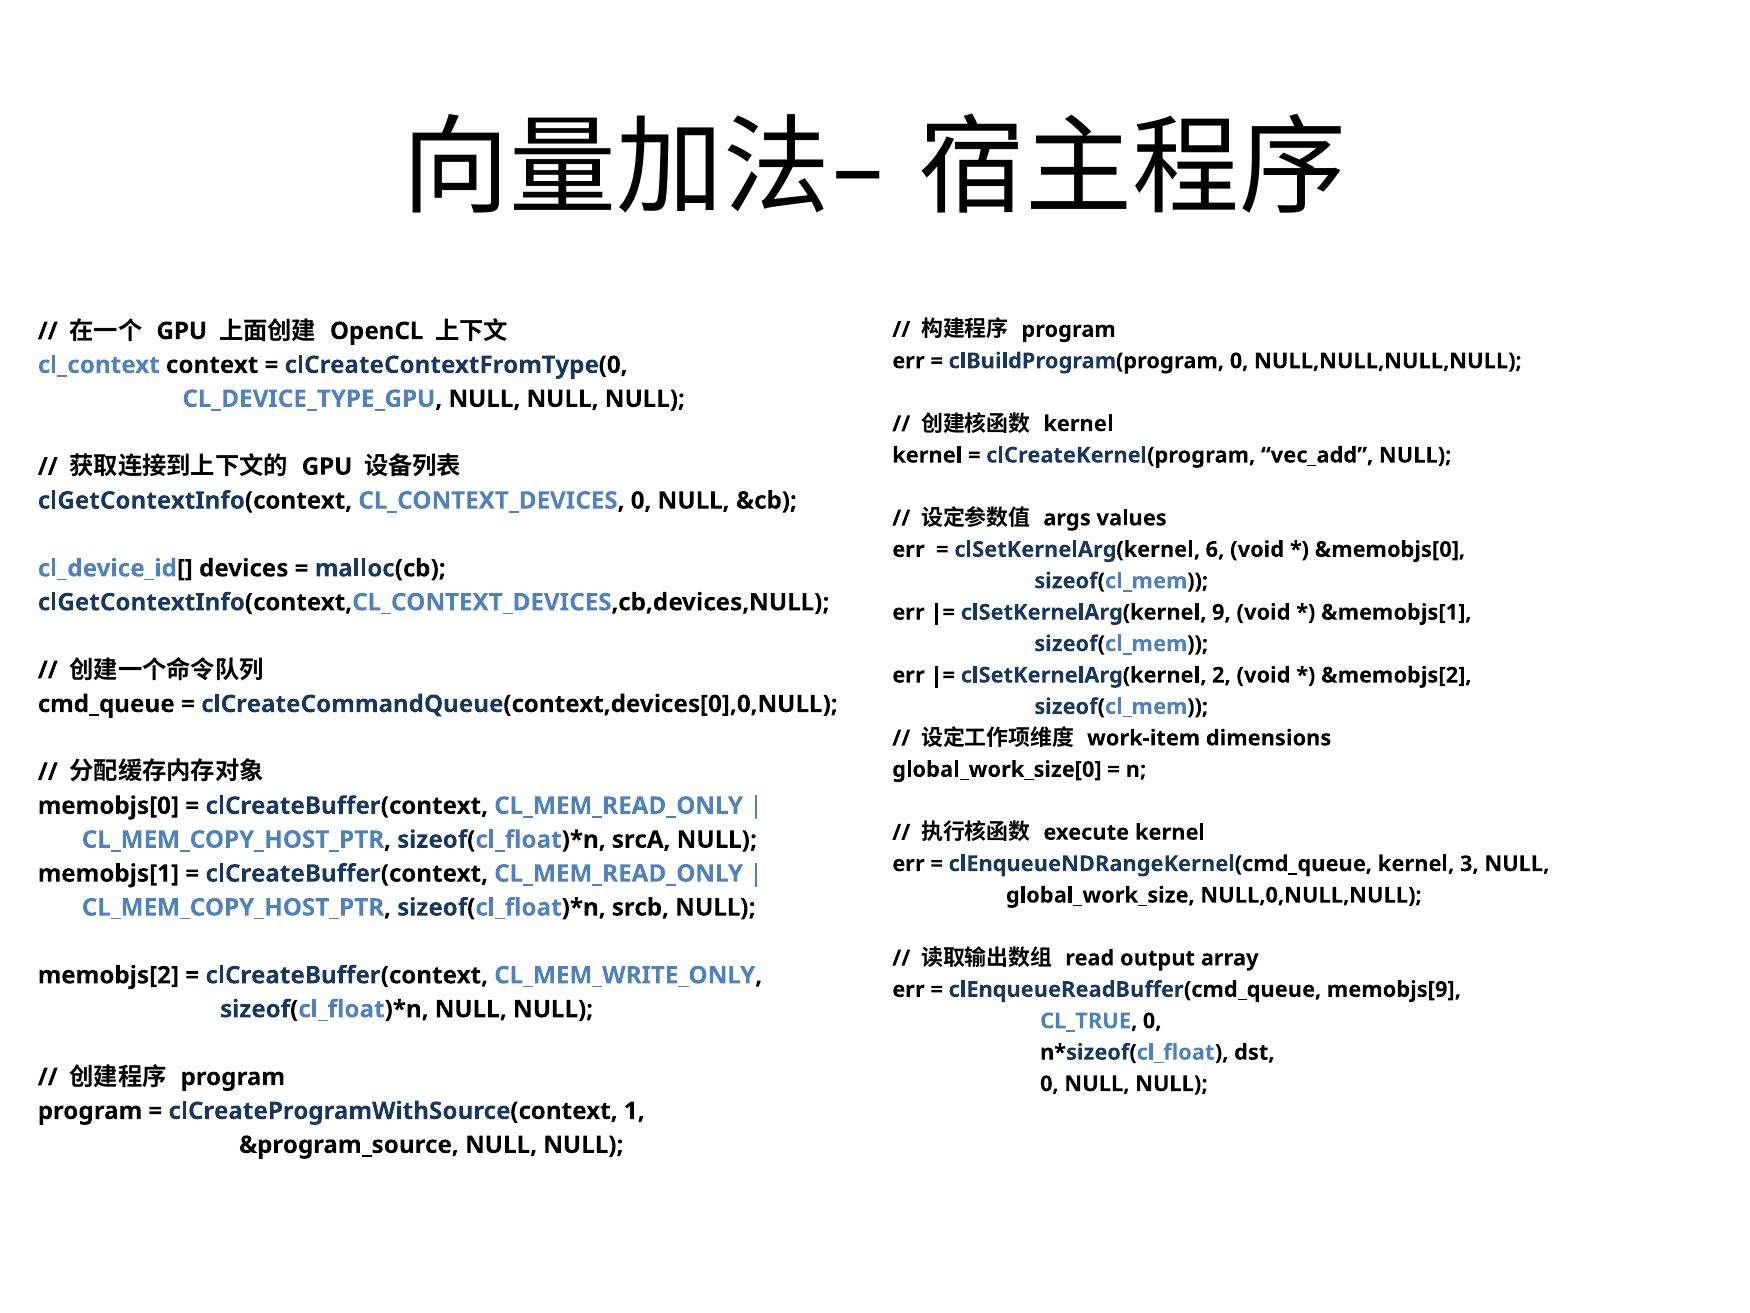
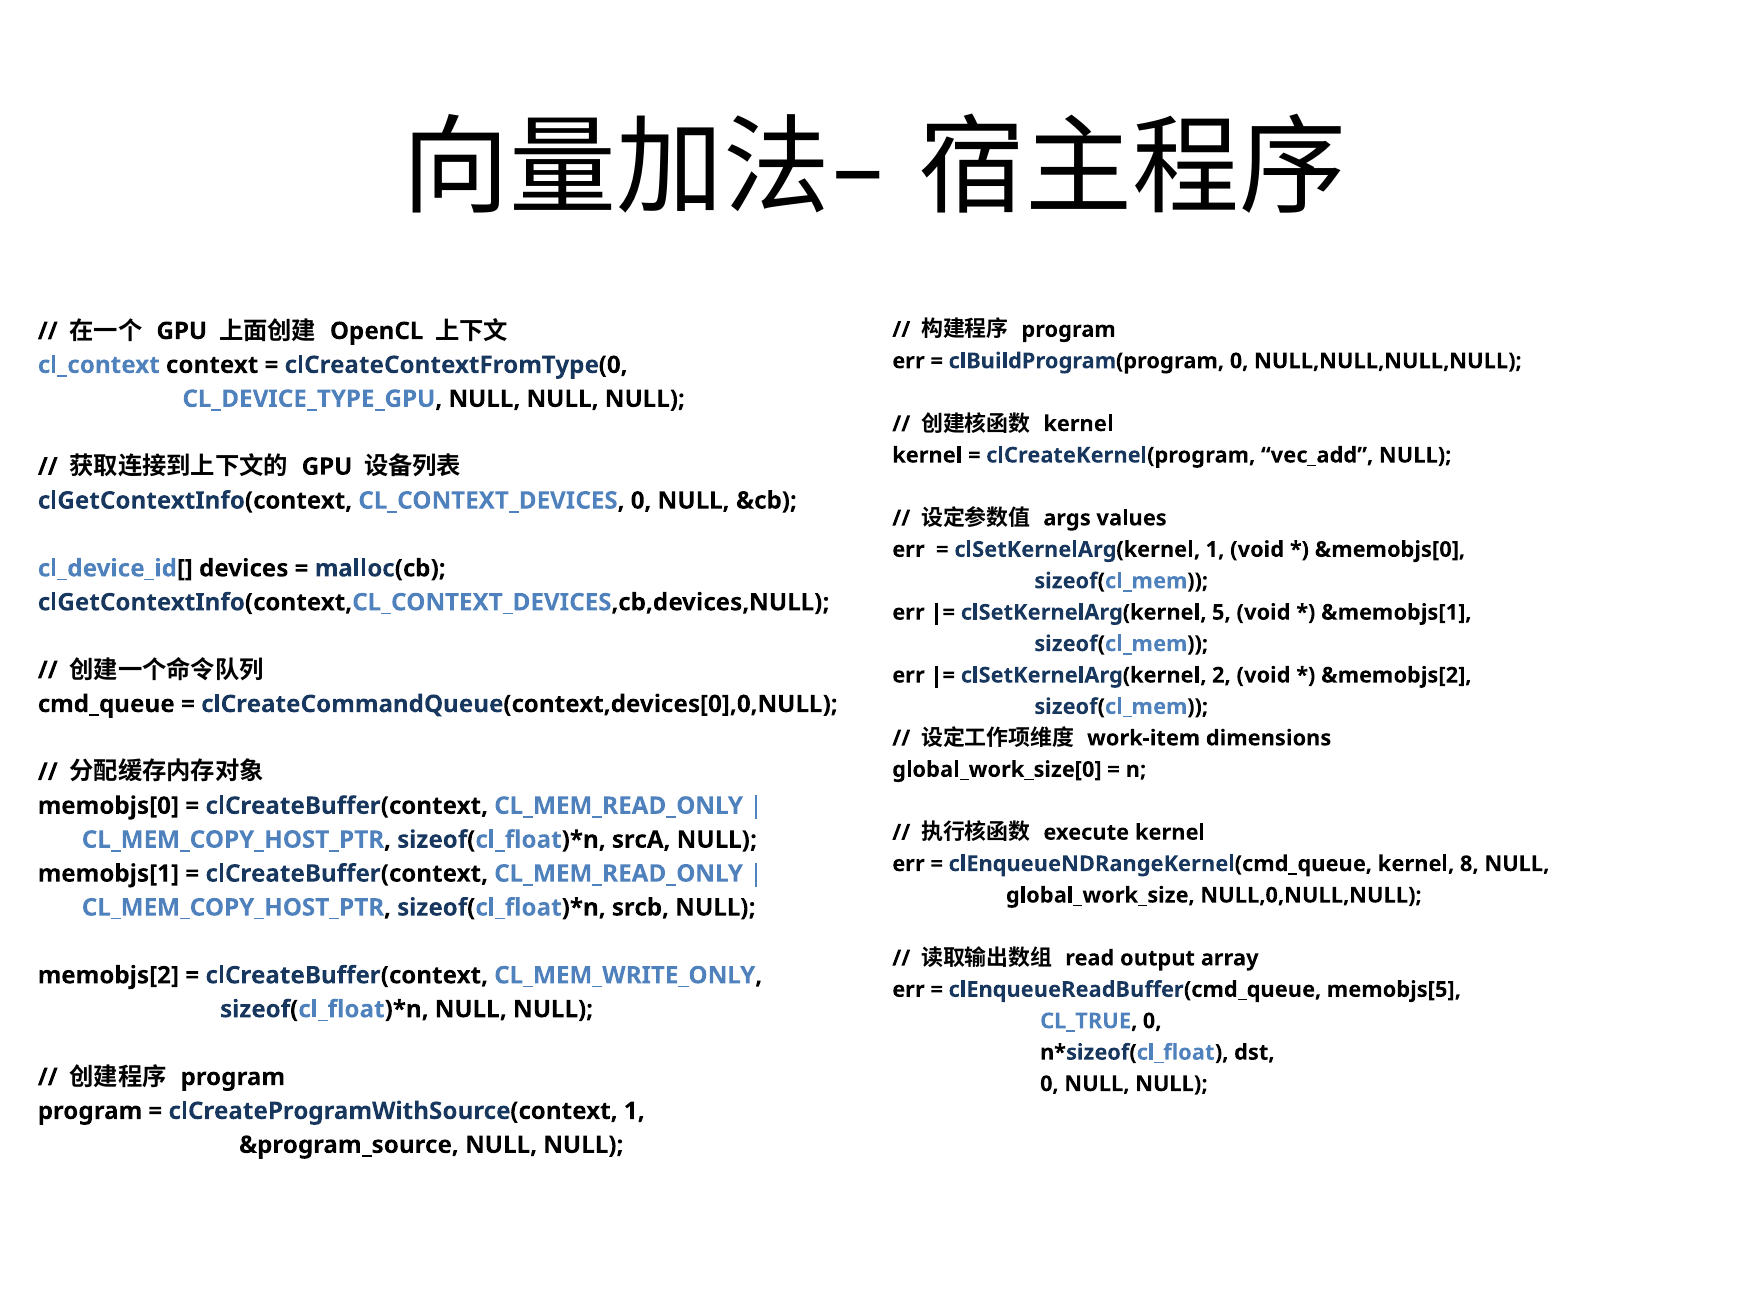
clSetKernelArg(kernel 6: 6 -> 1
9: 9 -> 5
3: 3 -> 8
memobjs[9: memobjs[9 -> memobjs[5
